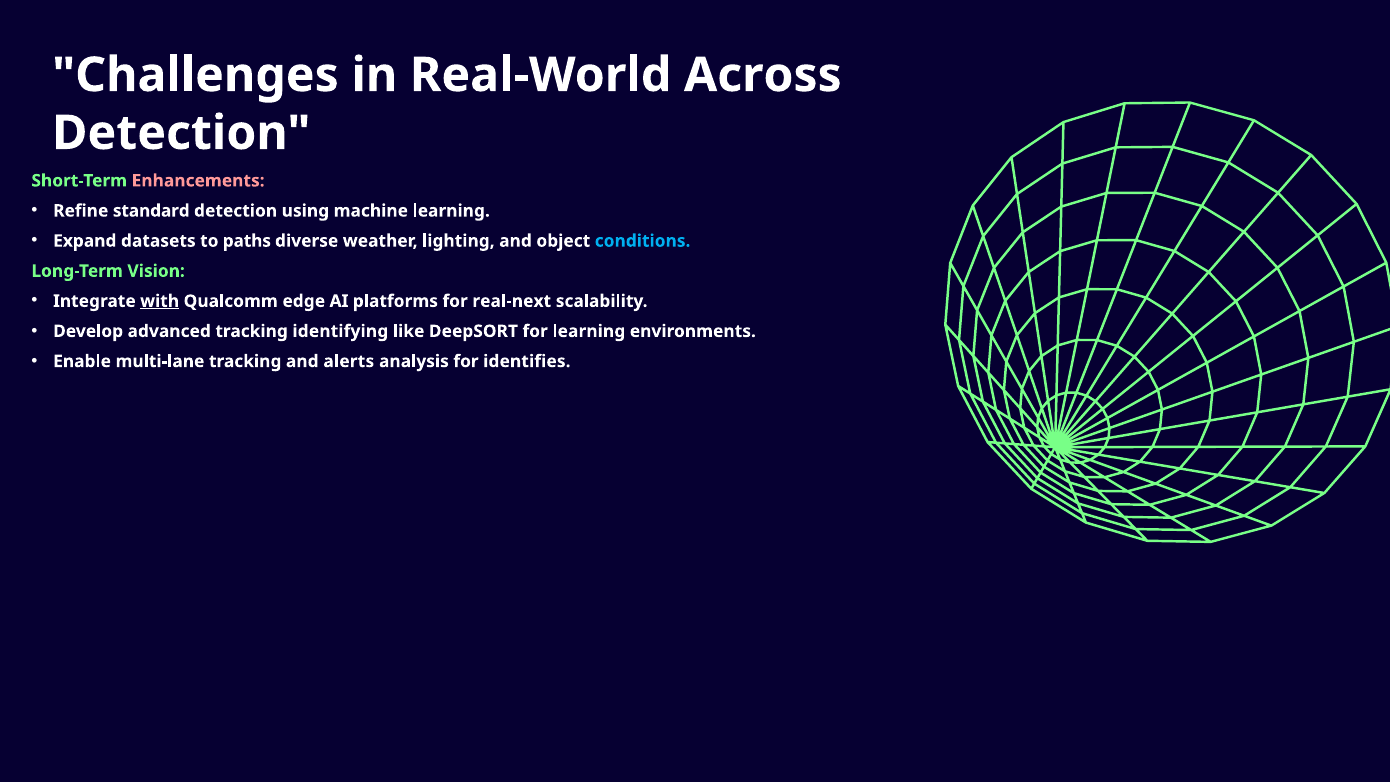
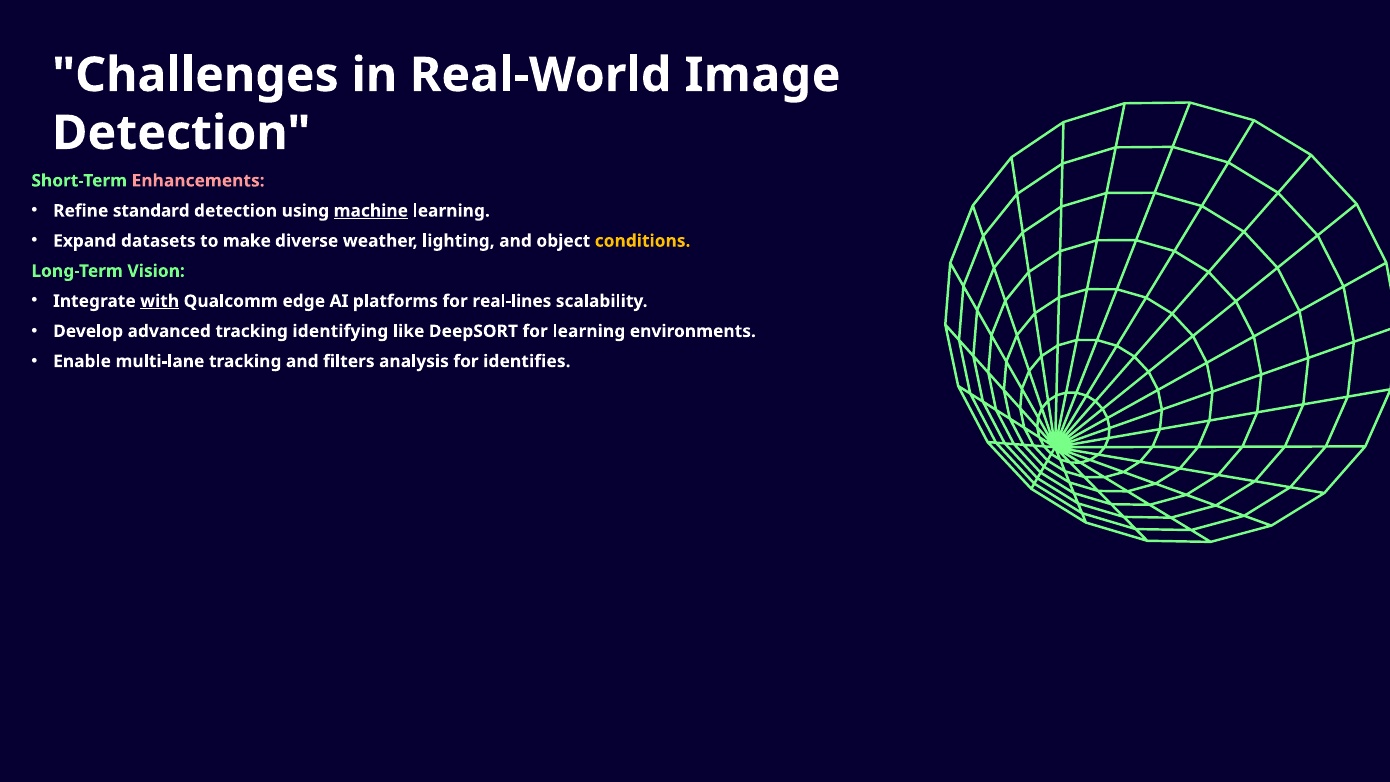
Across: Across -> Image
machine underline: none -> present
paths: paths -> make
conditions colour: light blue -> yellow
real-next: real-next -> real-lines
alerts: alerts -> filters
